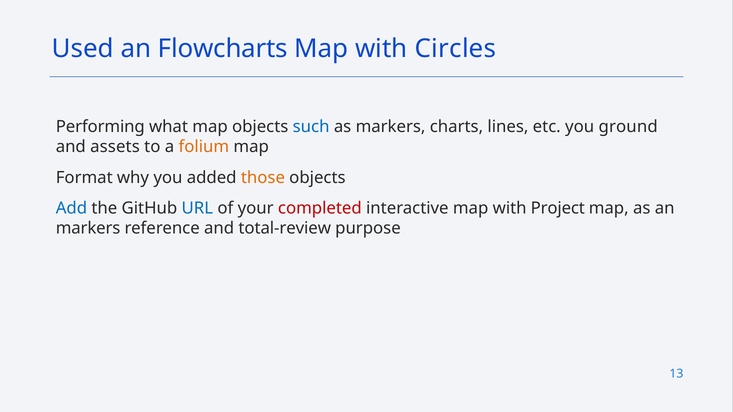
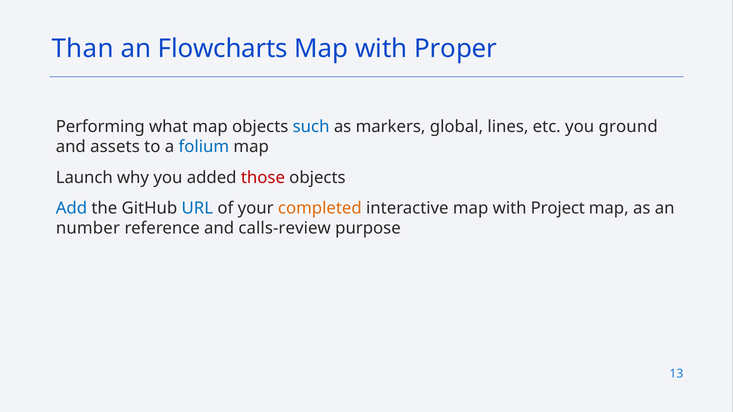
Used: Used -> Than
Circles: Circles -> Proper
charts: charts -> global
folium colour: orange -> blue
Format: Format -> Launch
those colour: orange -> red
completed colour: red -> orange
markers at (88, 229): markers -> number
total-review: total-review -> calls-review
